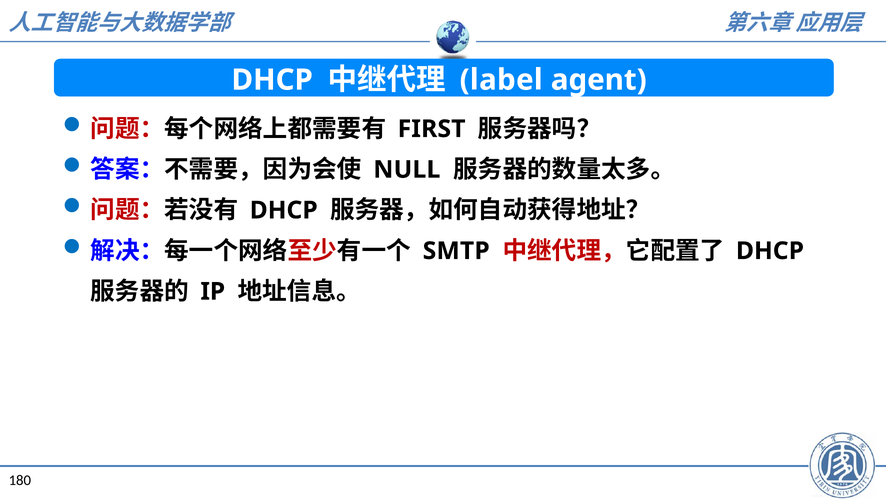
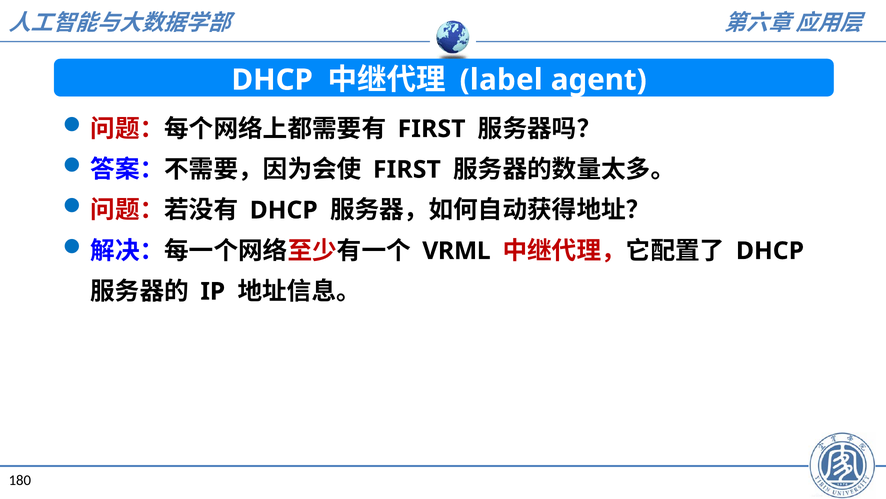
NULL at (407, 169): NULL -> FIRST
SMTP: SMTP -> VRML
